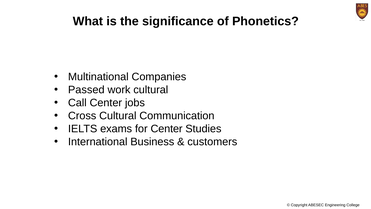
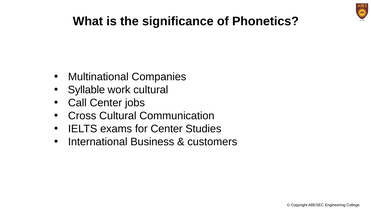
Passed: Passed -> Syllable
